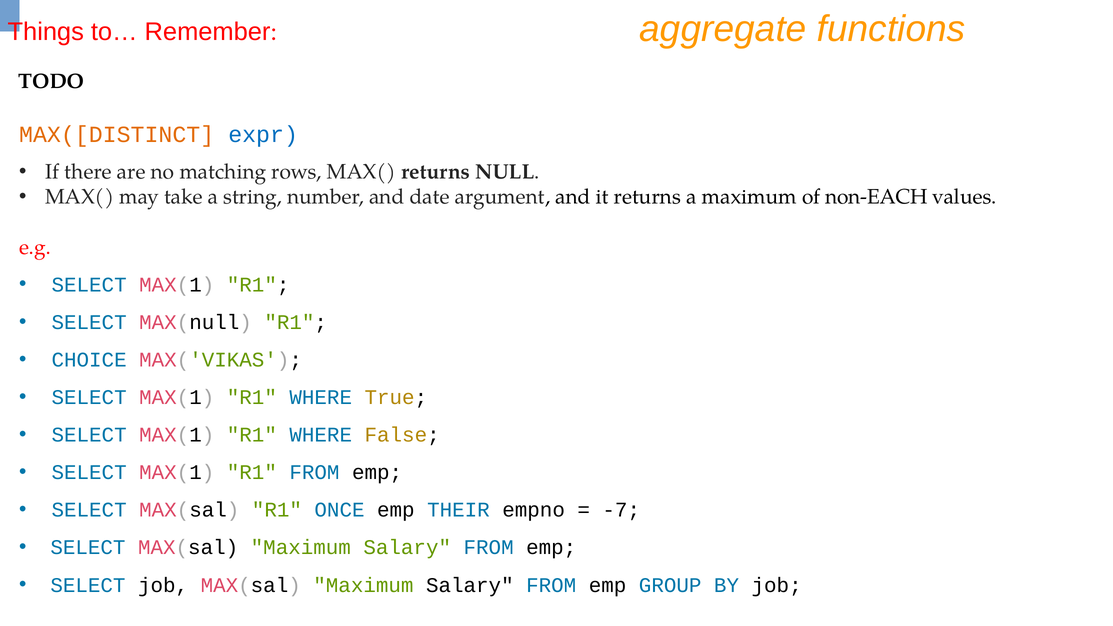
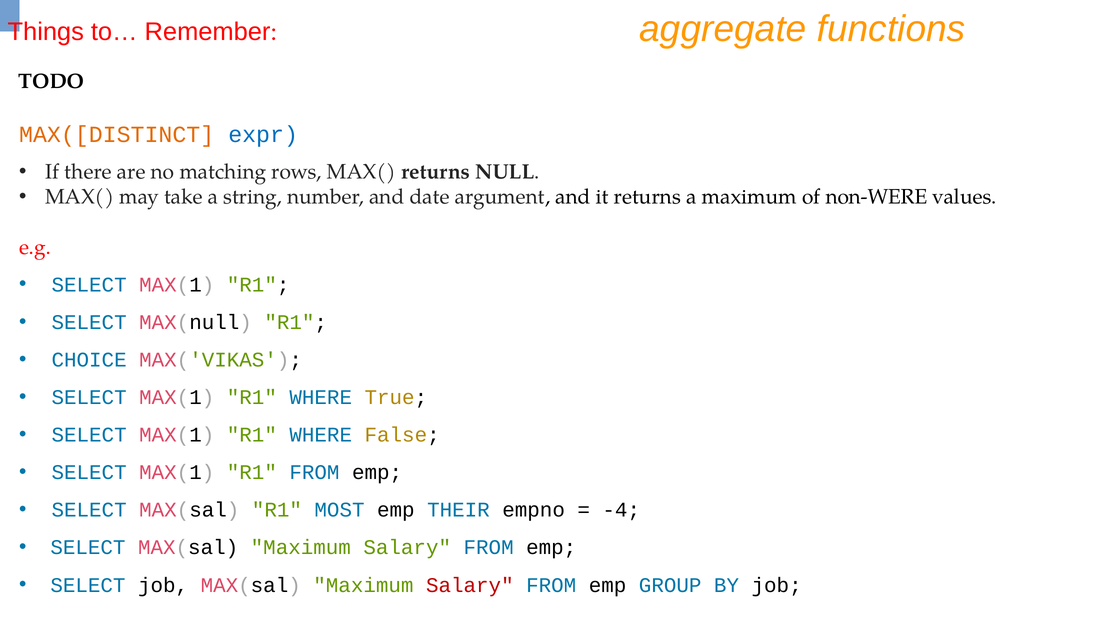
non-EACH: non-EACH -> non-WERE
ONCE: ONCE -> MOST
-7: -7 -> -4
Salary at (470, 585) colour: black -> red
